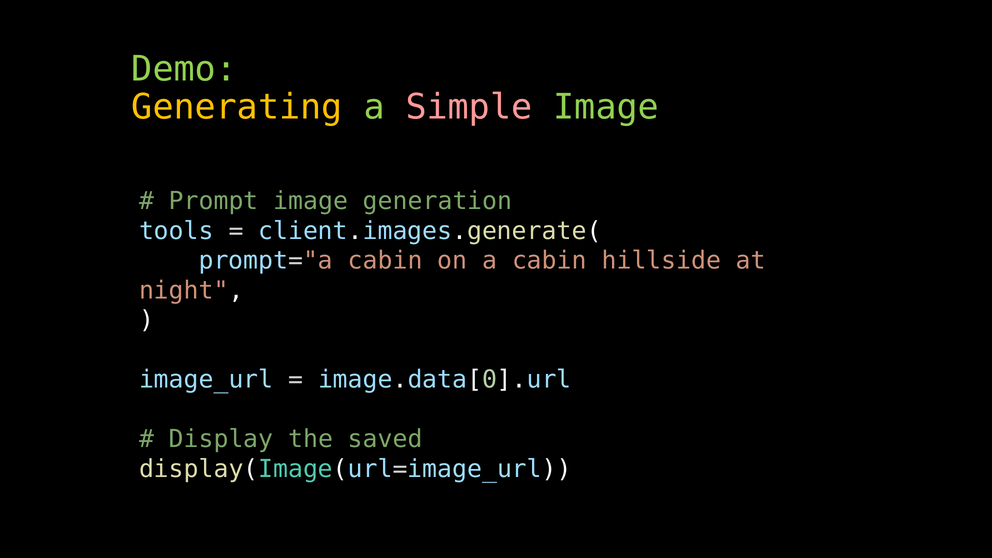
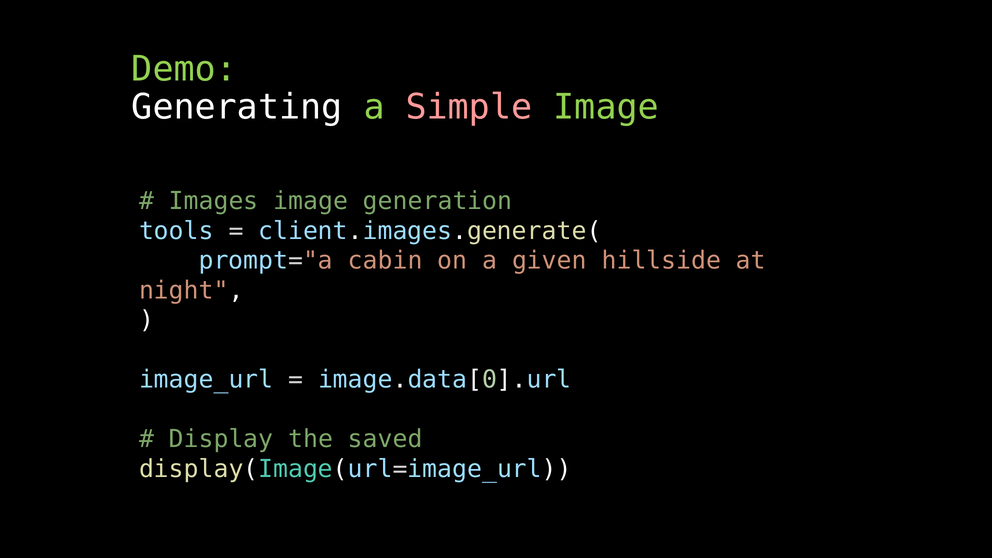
Generating colour: yellow -> white
Prompt: Prompt -> Images
a cabin: cabin -> given
